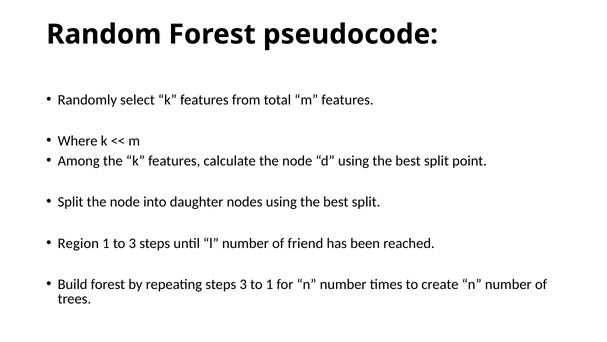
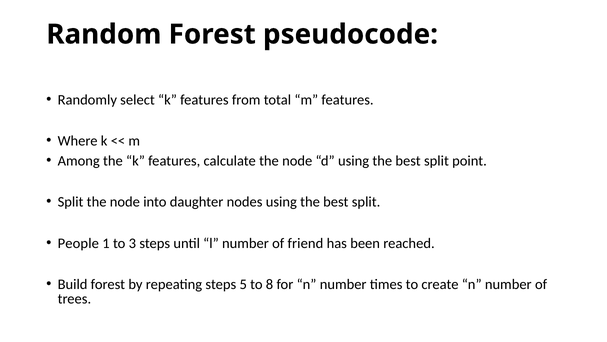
Region: Region -> People
steps 3: 3 -> 5
to 1: 1 -> 8
